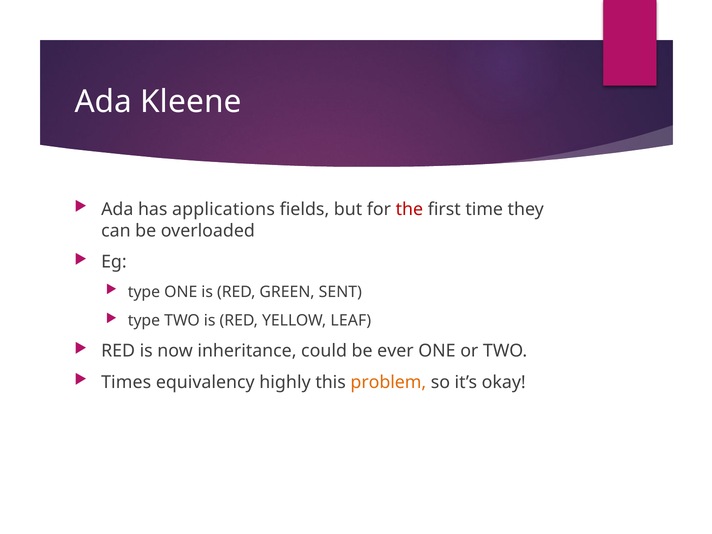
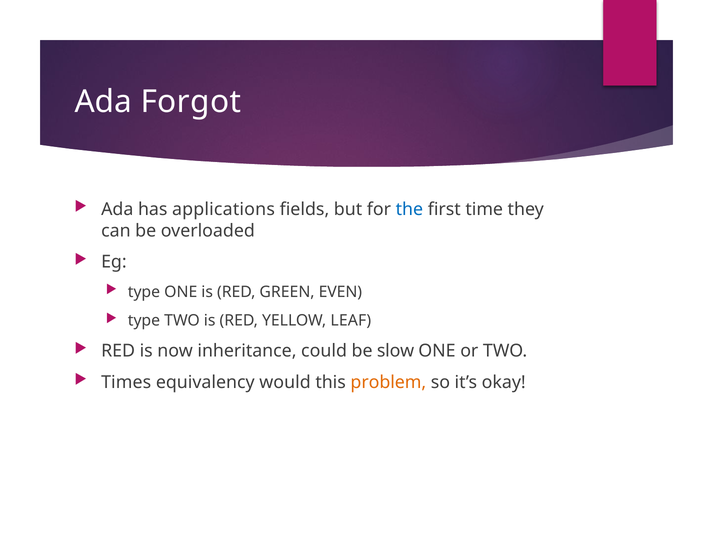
Kleene: Kleene -> Forgot
the colour: red -> blue
SENT: SENT -> EVEN
ever: ever -> slow
highly: highly -> would
